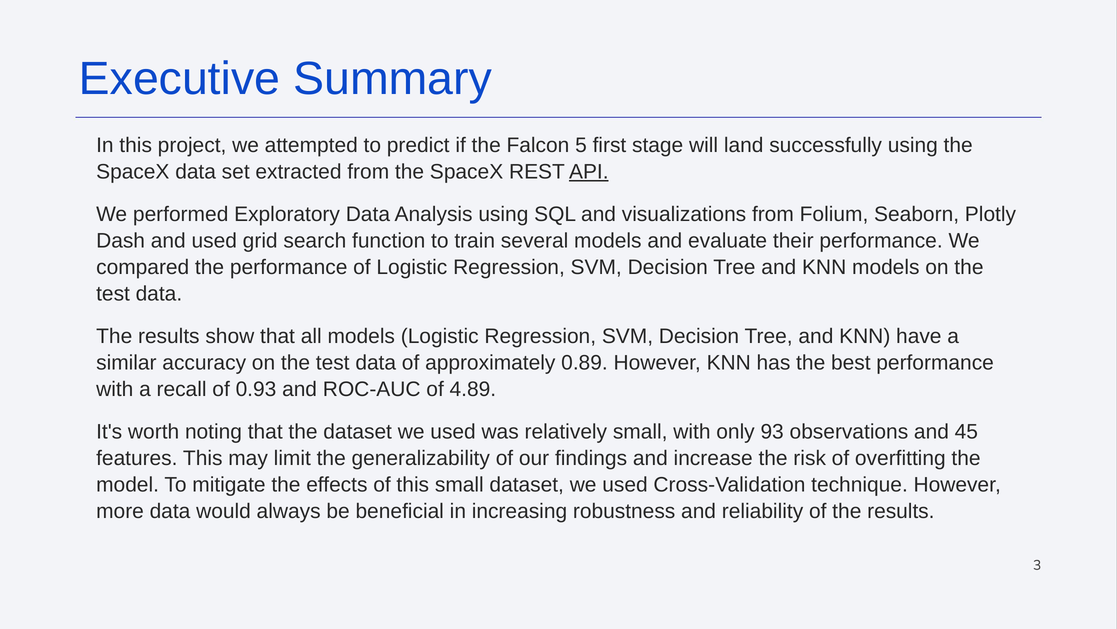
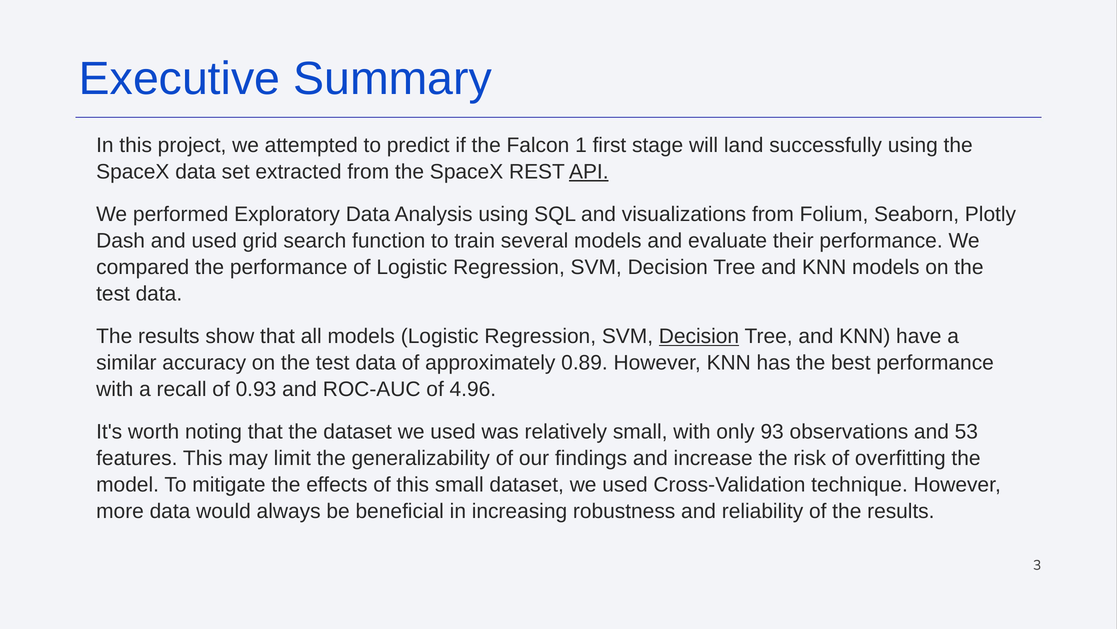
5: 5 -> 1
Decision at (699, 336) underline: none -> present
4.89: 4.89 -> 4.96
45: 45 -> 53
